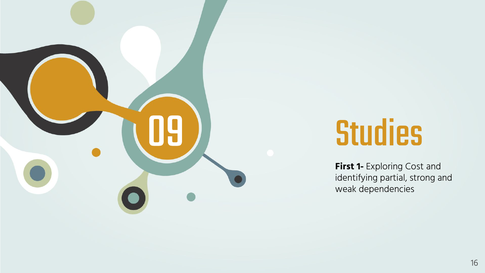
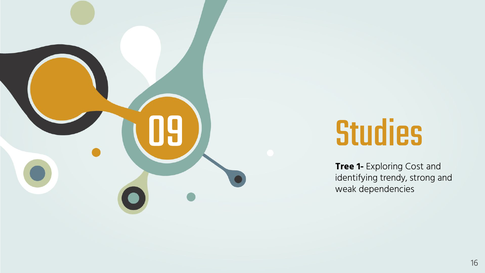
First: First -> Tree
partial: partial -> trendy
